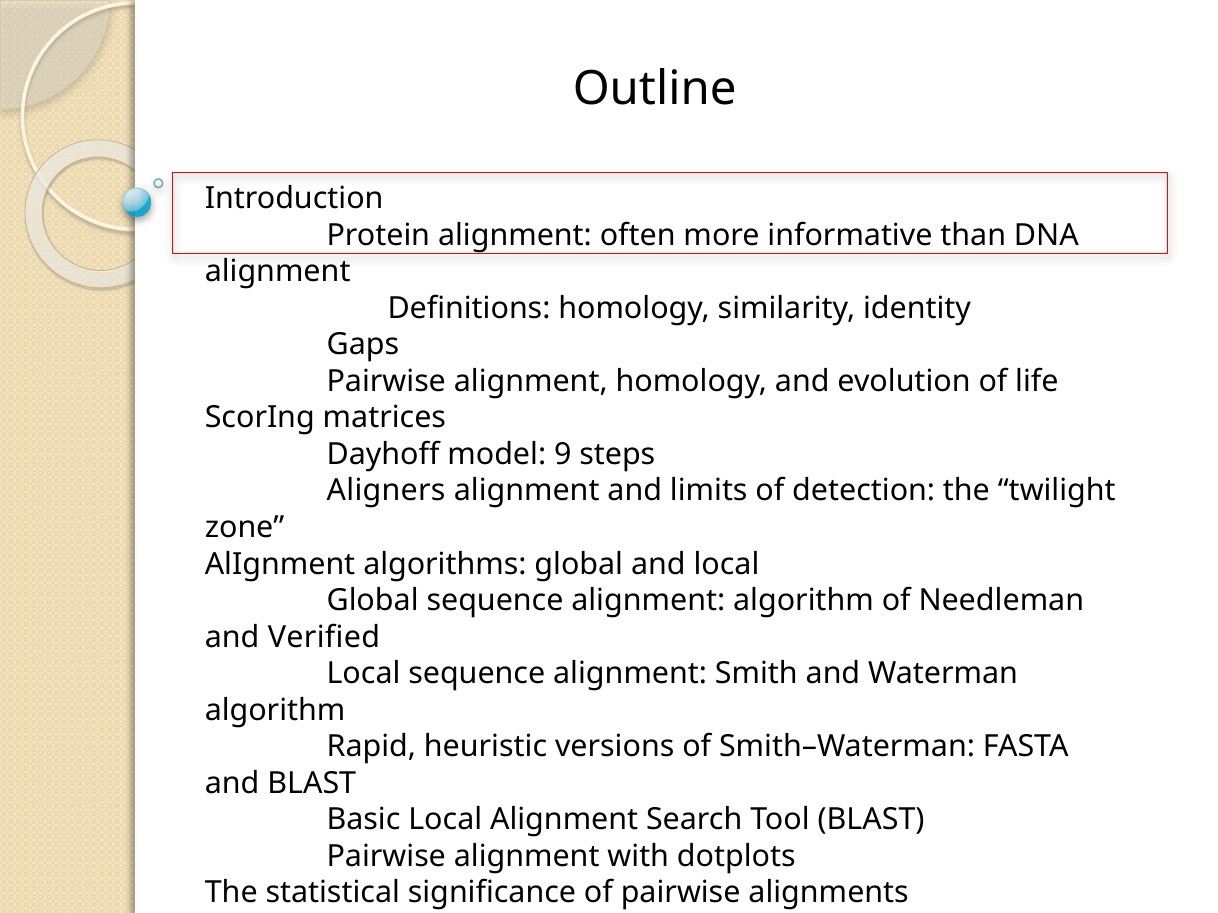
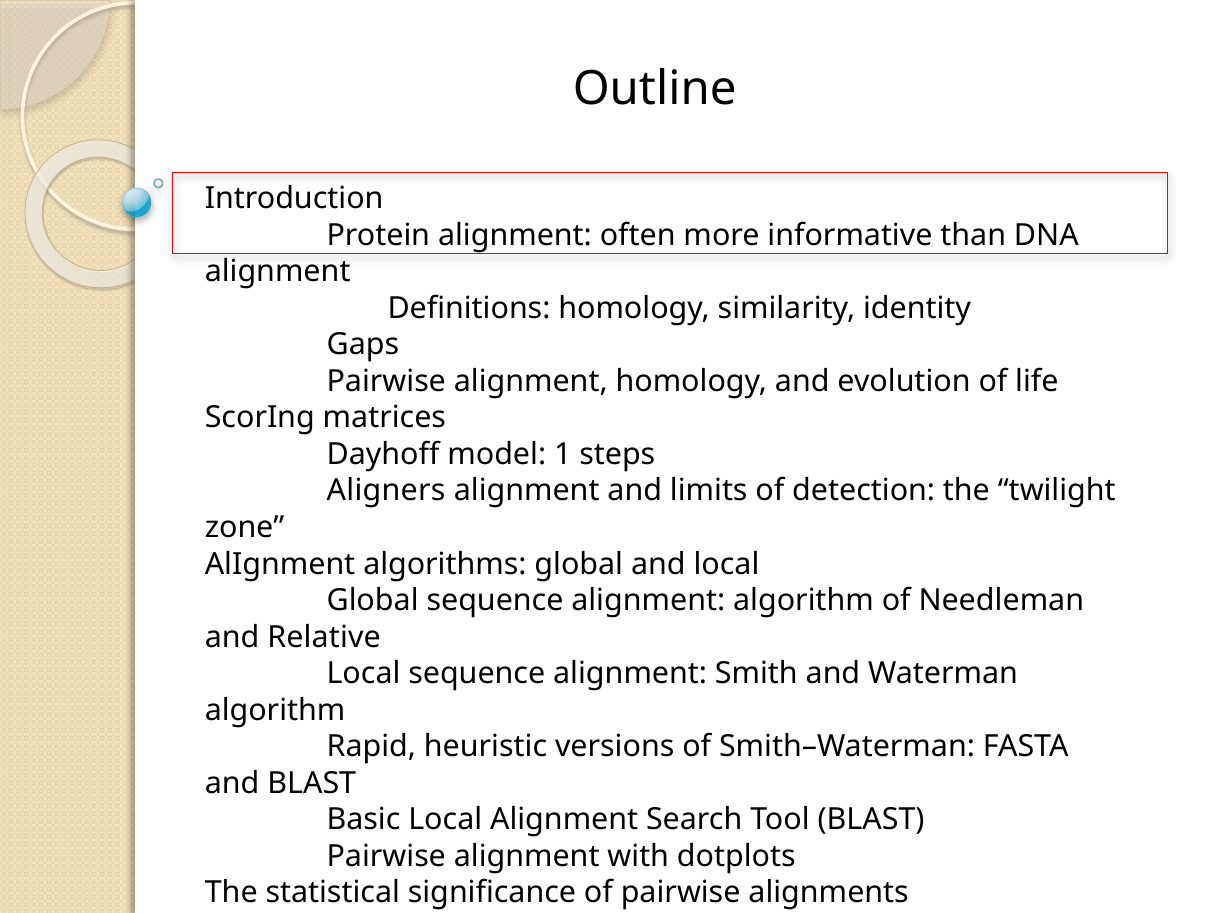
9: 9 -> 1
Verified at (324, 637): Verified -> Relative
